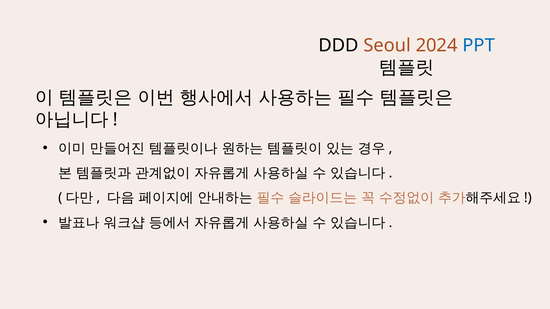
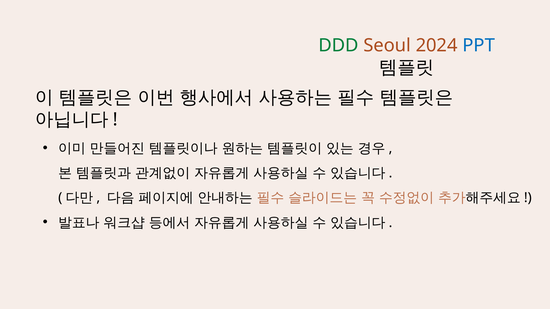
DDD colour: black -> green
